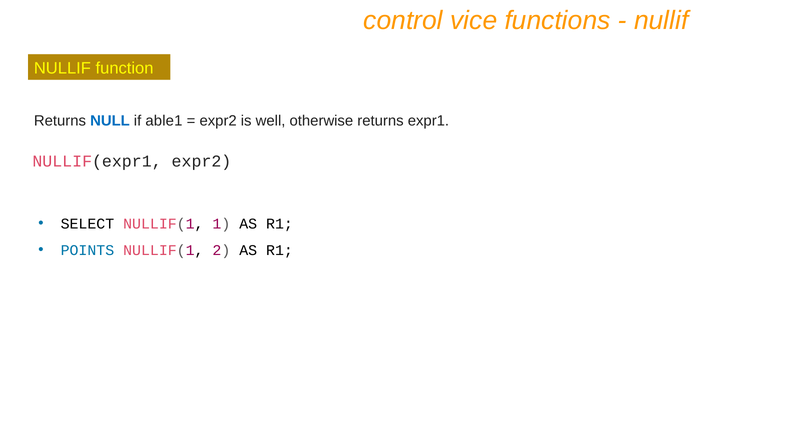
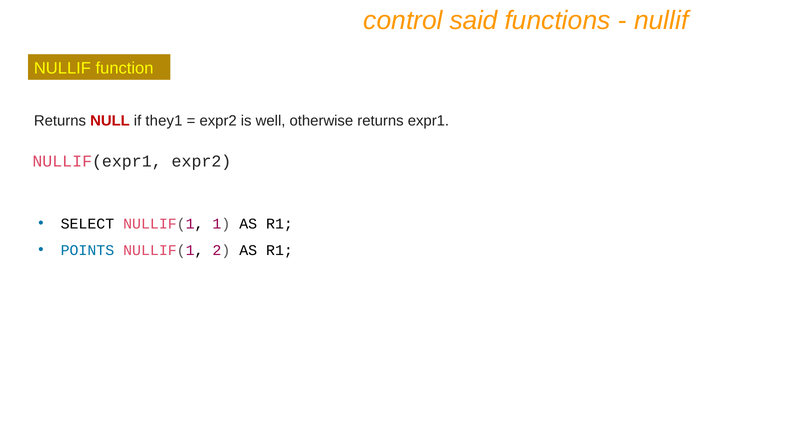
vice: vice -> said
NULL colour: blue -> red
able1: able1 -> they1
